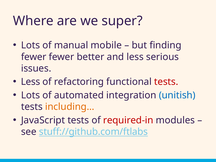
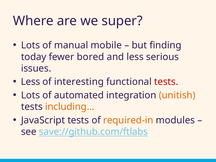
fewer at (34, 57): fewer -> today
better: better -> bored
refactoring: refactoring -> interesting
unitish colour: blue -> orange
required-in colour: red -> orange
stuff://github.com/ftlabs: stuff://github.com/ftlabs -> save://github.com/ftlabs
